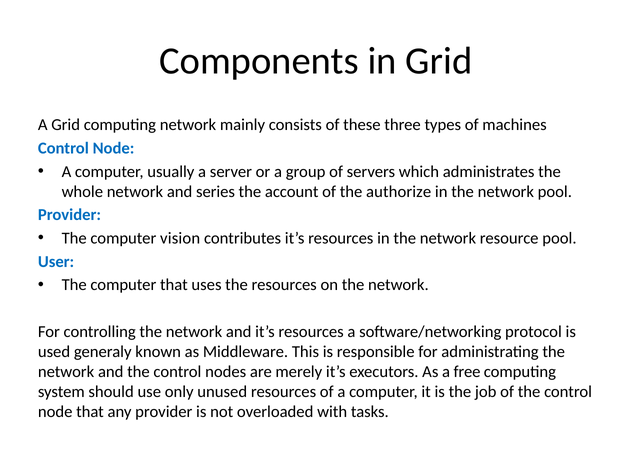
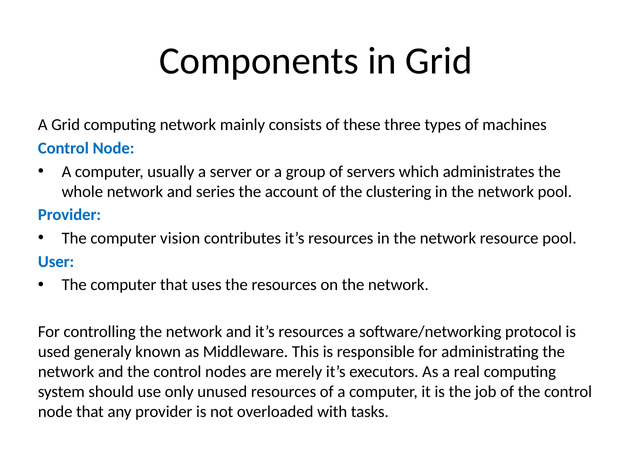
authorize: authorize -> clustering
free: free -> real
